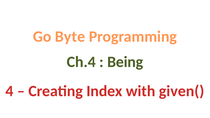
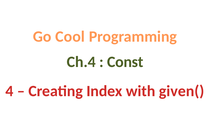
Byte: Byte -> Cool
Being: Being -> Const
